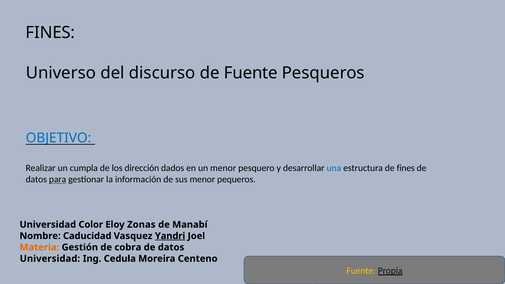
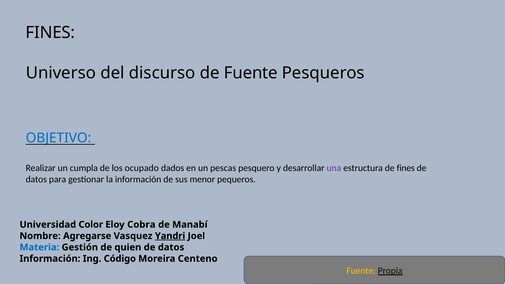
dirección: dirección -> ocupado
un menor: menor -> pescas
una colour: blue -> purple
para underline: present -> none
Zonas: Zonas -> Cobra
Caducidad: Caducidad -> Agregarse
Materia colour: orange -> blue
cobra: cobra -> quien
Universidad at (50, 259): Universidad -> Información
Cedula: Cedula -> Código
